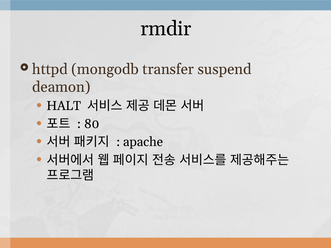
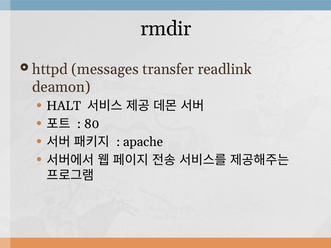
mongodb: mongodb -> messages
suspend: suspend -> readlink
